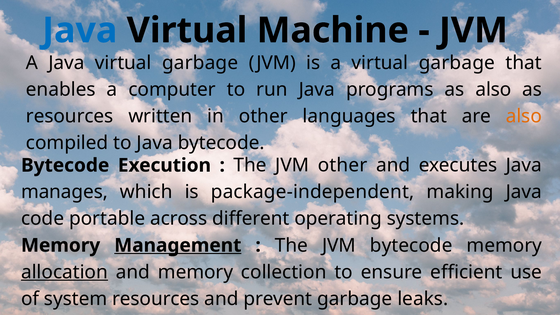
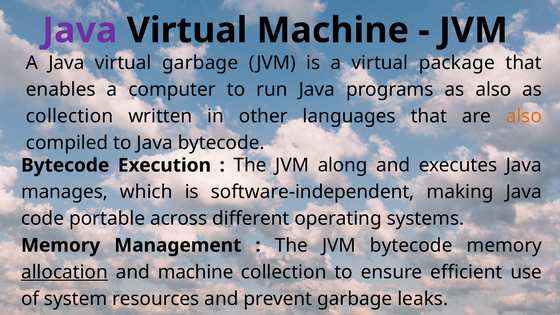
Java at (80, 30) colour: blue -> purple
a virtual garbage: garbage -> package
resources at (70, 116): resources -> collection
JVM other: other -> along
package-independent: package-independent -> software-independent
Management underline: present -> none
and memory: memory -> machine
